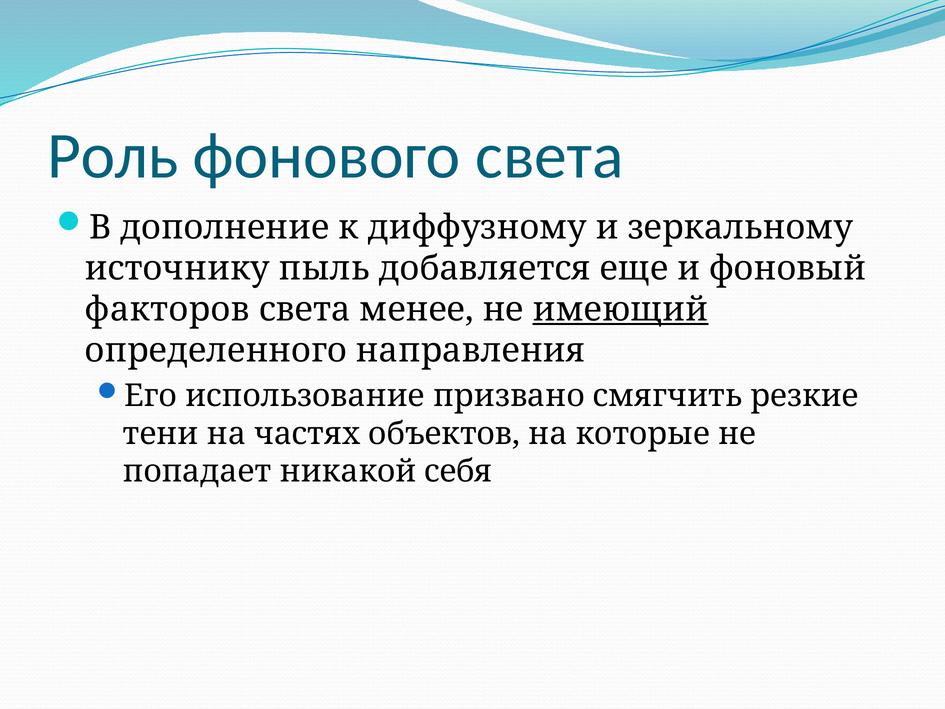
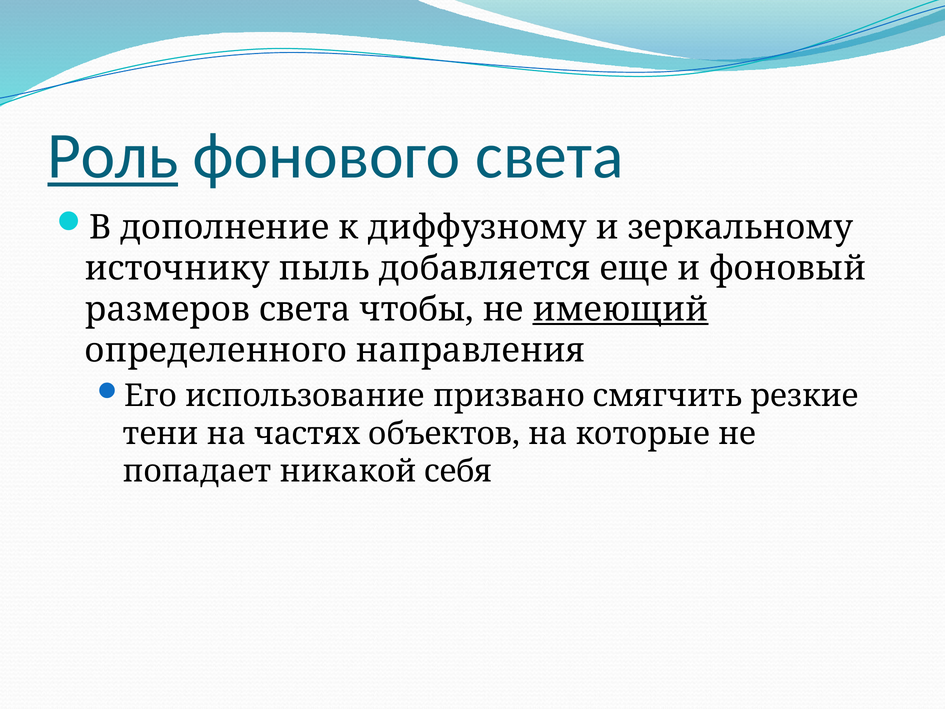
Роль underline: none -> present
факторов: факторов -> размеров
менее: менее -> чтобы
